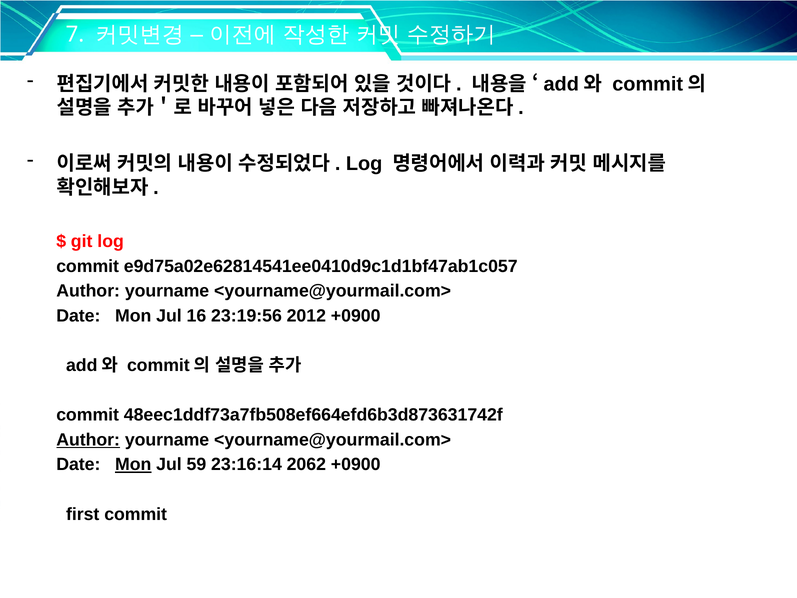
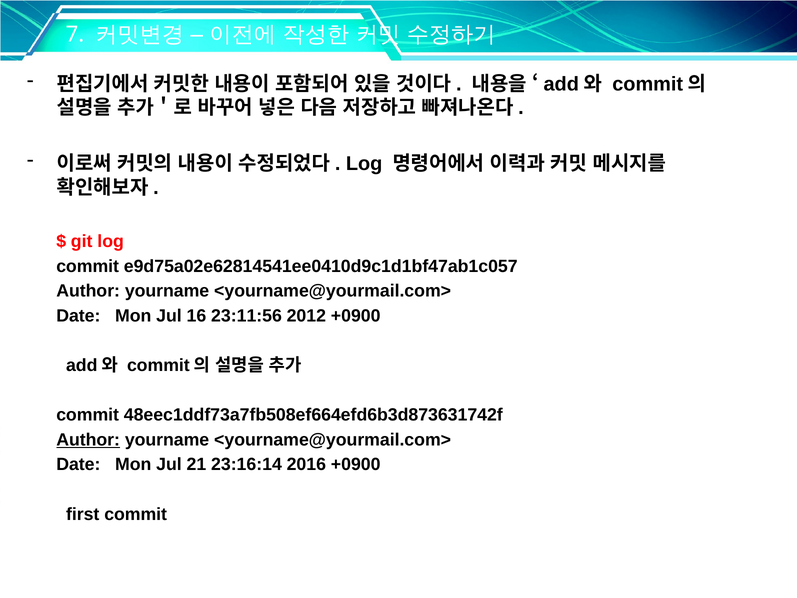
23:19:56: 23:19:56 -> 23:11:56
Mon at (133, 464) underline: present -> none
59: 59 -> 21
2062: 2062 -> 2016
